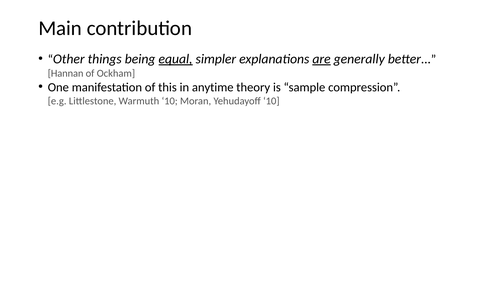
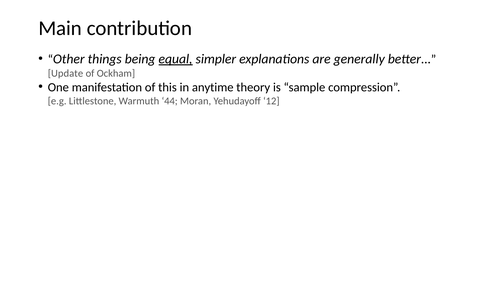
are underline: present -> none
Hannan: Hannan -> Update
Warmuth 10: 10 -> 44
Yehudayoff 10: 10 -> 12
